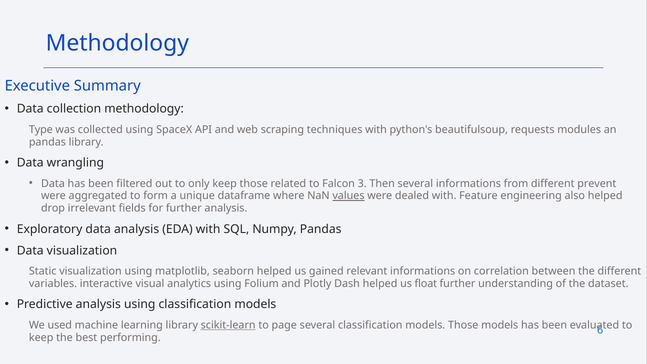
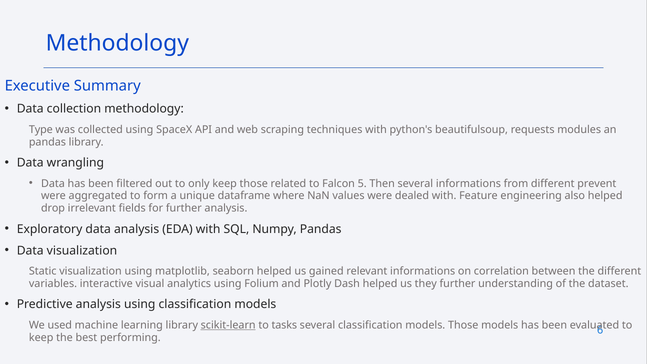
3: 3 -> 5
values underline: present -> none
float: float -> they
page: page -> tasks
